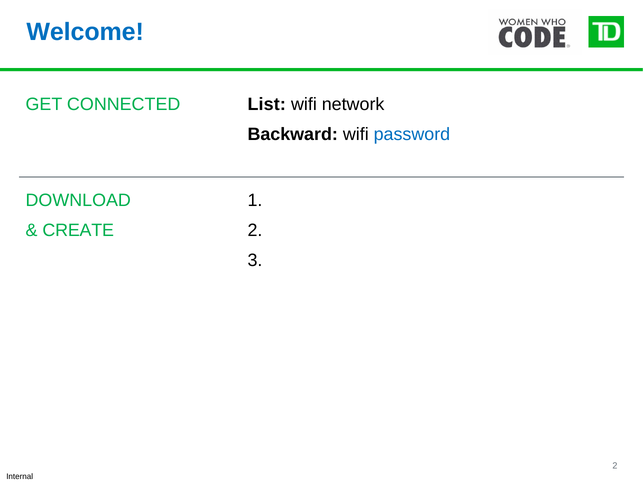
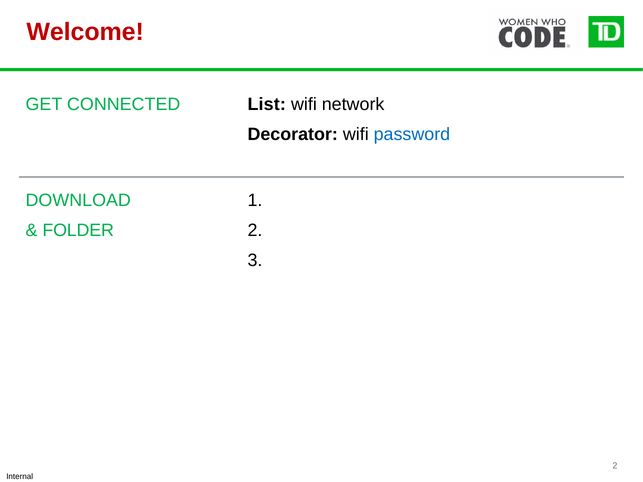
Welcome colour: blue -> red
Backward: Backward -> Decorator
CREATE: CREATE -> FOLDER
